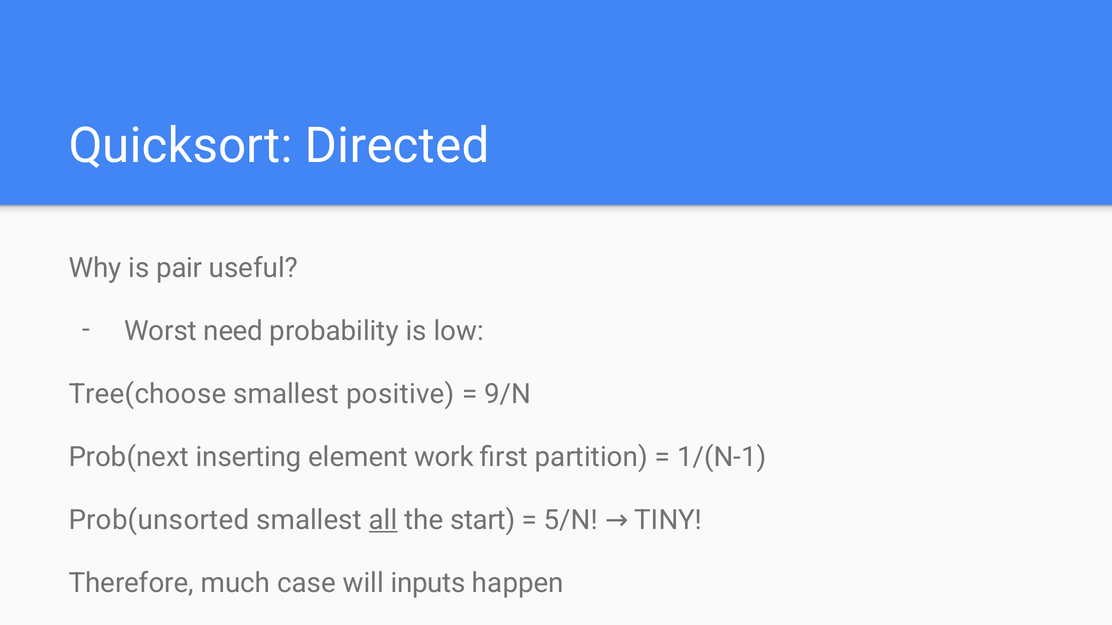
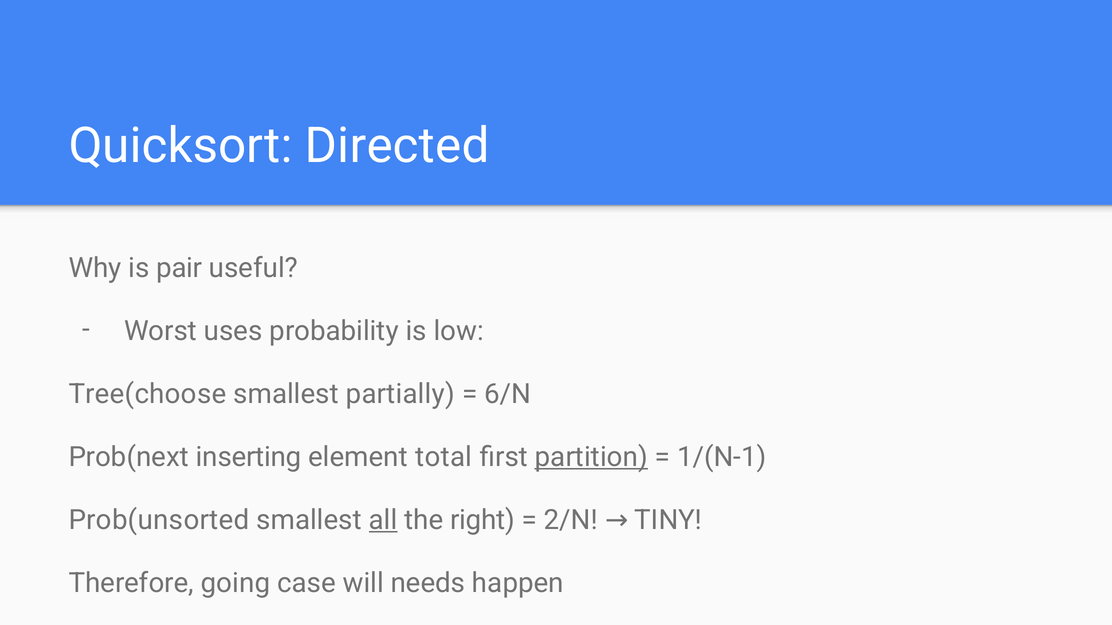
need: need -> uses
positive: positive -> partially
9/N: 9/N -> 6/N
work: work -> total
partition underline: none -> present
start: start -> right
5/N: 5/N -> 2/N
much: much -> going
inputs: inputs -> needs
